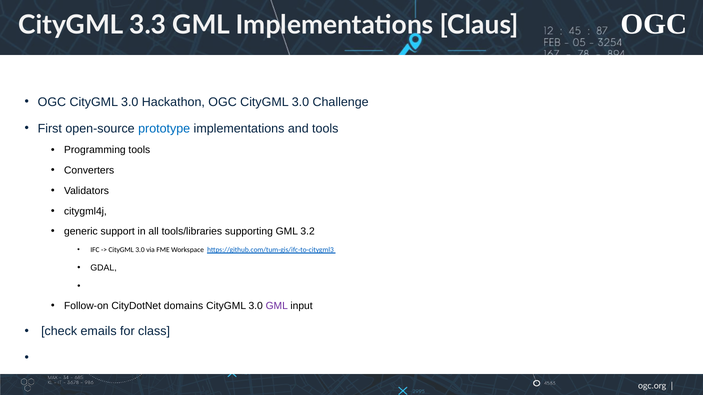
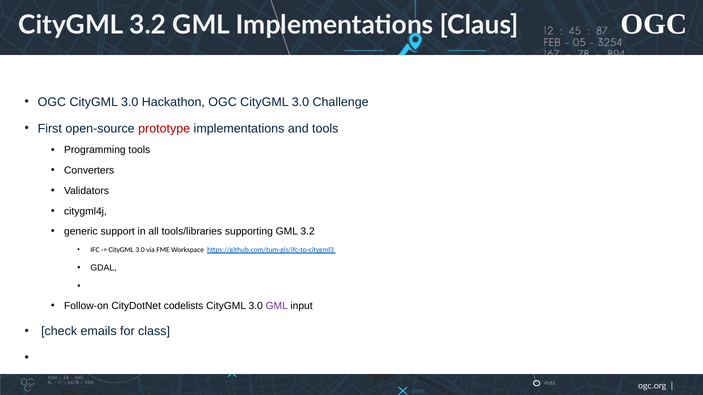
CityGML 3.3: 3.3 -> 3.2
prototype colour: blue -> red
domains: domains -> codelists
